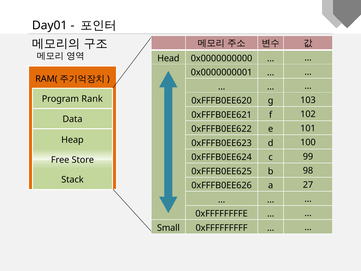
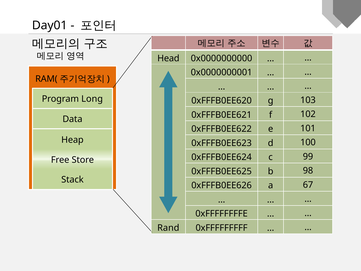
Rank: Rank -> Long
27: 27 -> 67
Small: Small -> Rand
